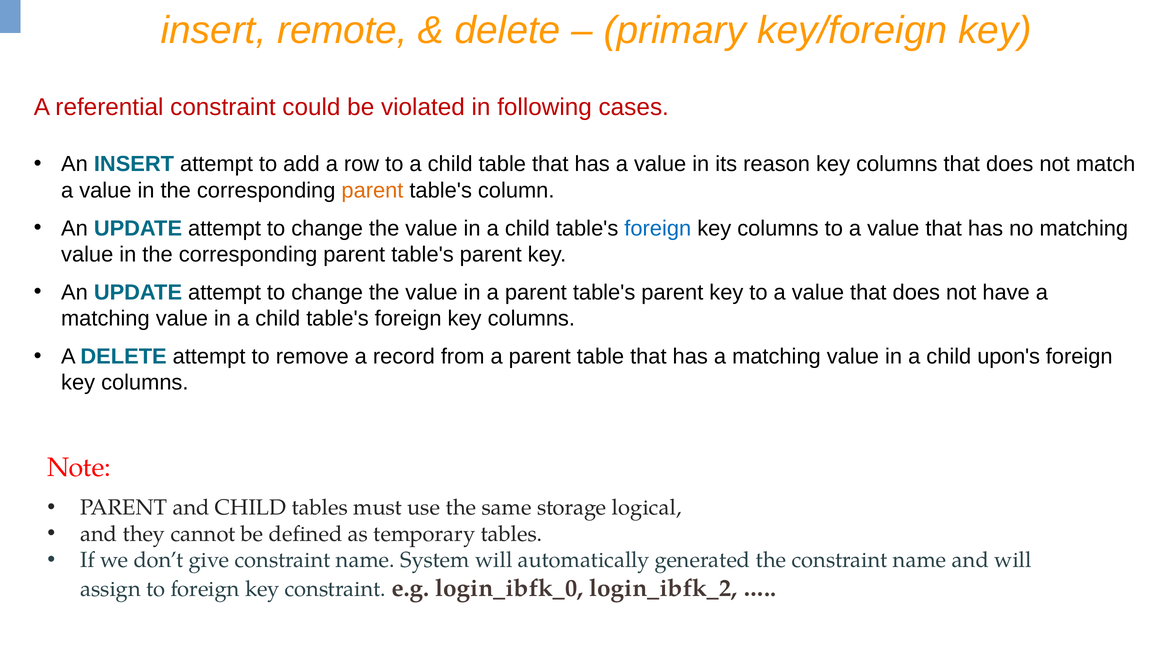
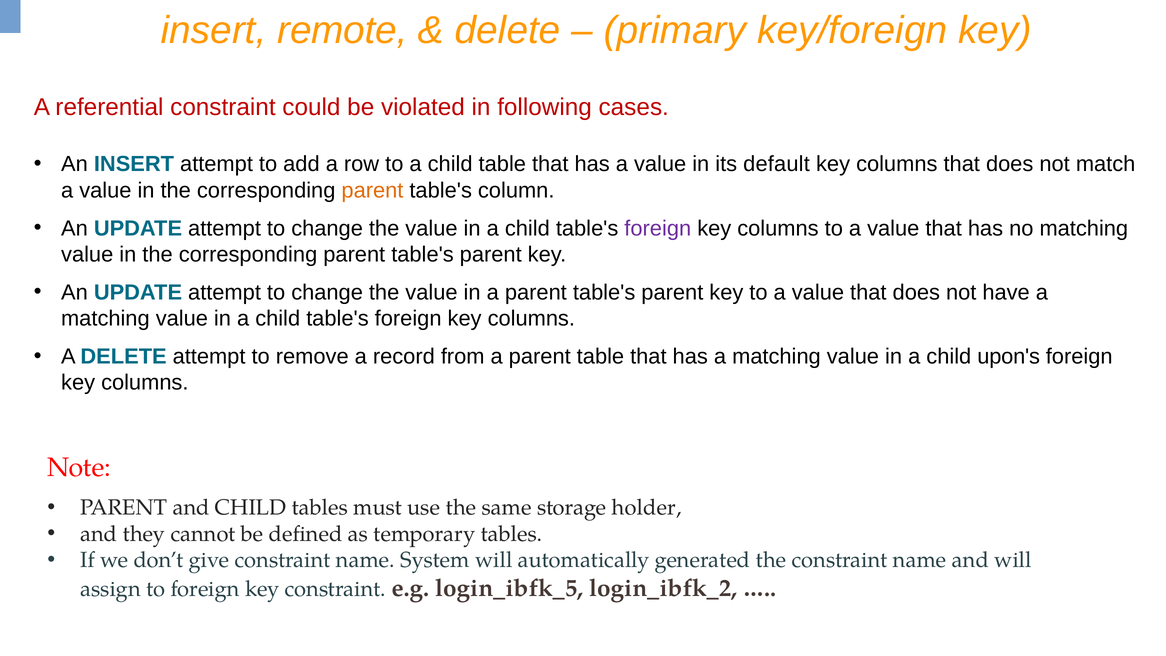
reason: reason -> default
foreign at (658, 228) colour: blue -> purple
logical: logical -> holder
login_ibfk_0: login_ibfk_0 -> login_ibfk_5
